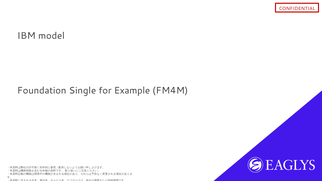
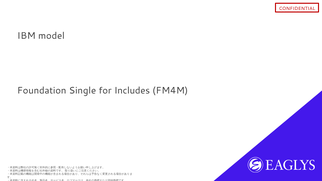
Example: Example -> Includes
